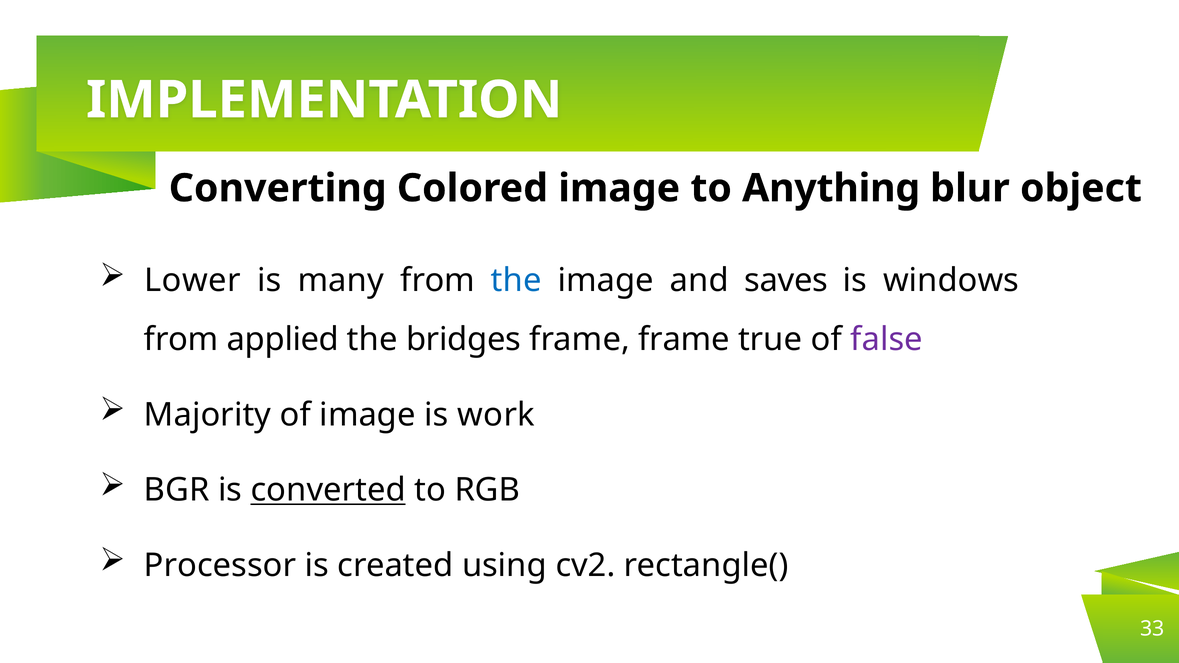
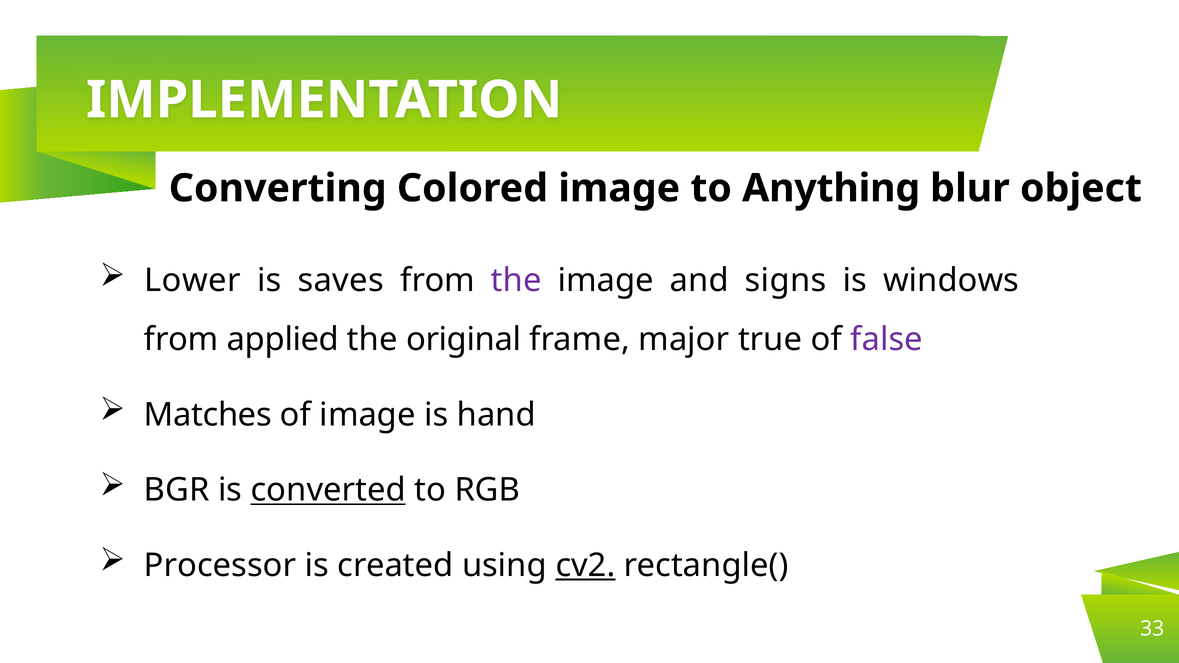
many: many -> saves
the at (516, 281) colour: blue -> purple
saves: saves -> signs
bridges: bridges -> original
frame frame: frame -> major
Majority: Majority -> Matches
work: work -> hand
cv2 underline: none -> present
